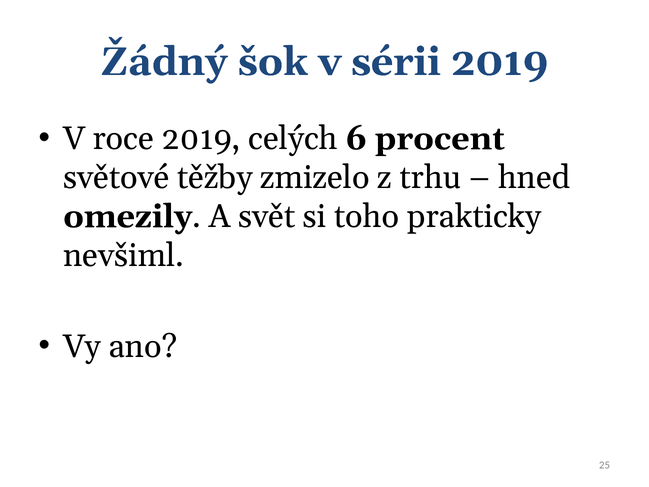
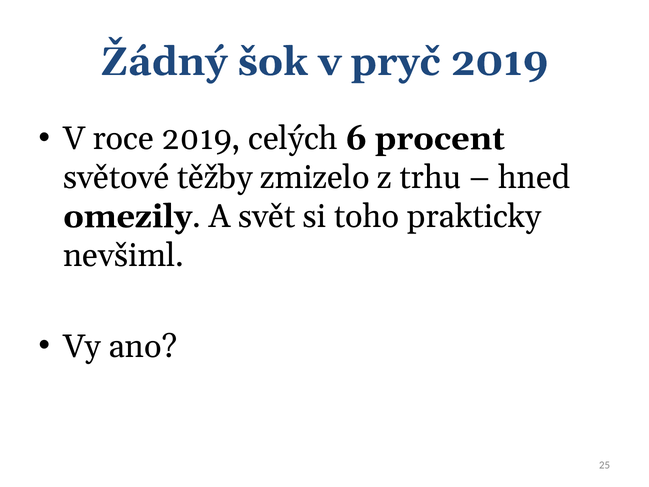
sérii: sérii -> pryč
